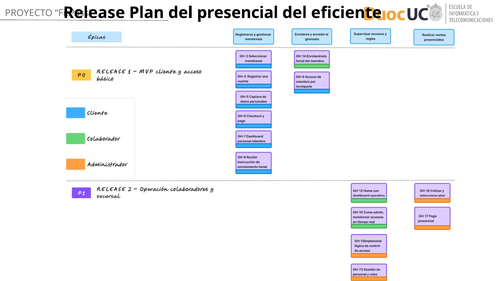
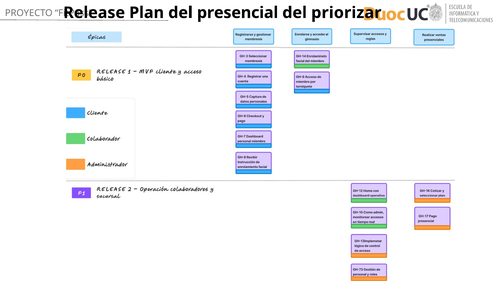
eficiente: eficiente -> priorizar
